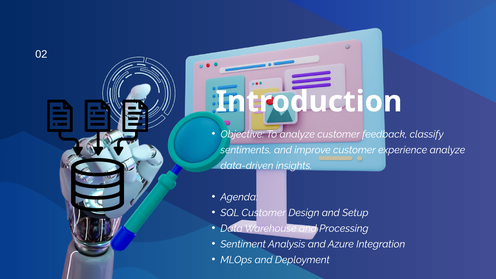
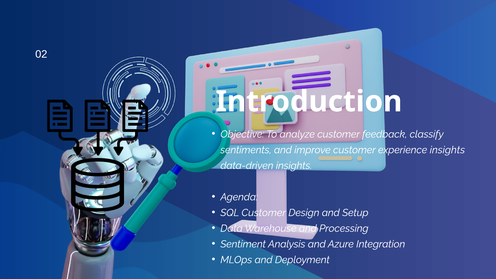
experience analyze: analyze -> insights
